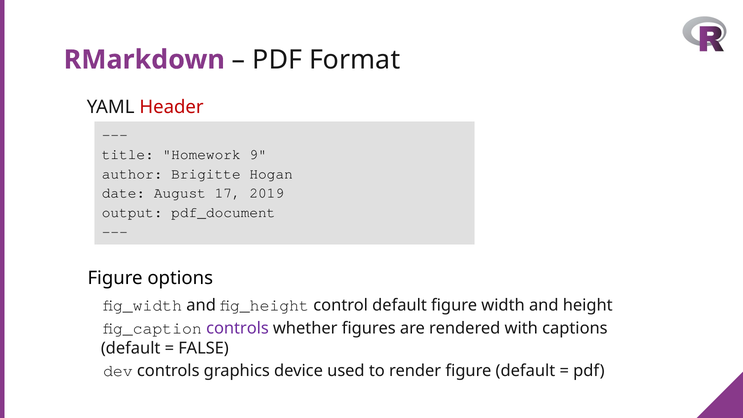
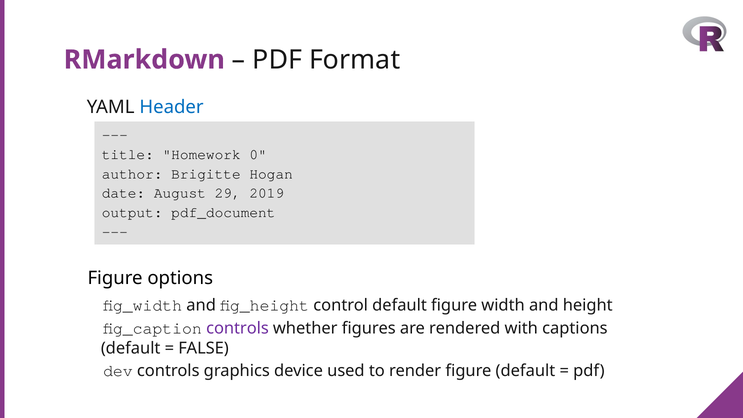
Header colour: red -> blue
9: 9 -> 0
17: 17 -> 29
